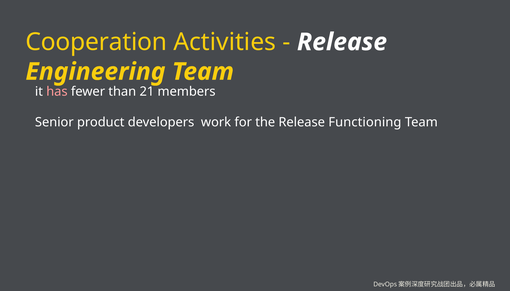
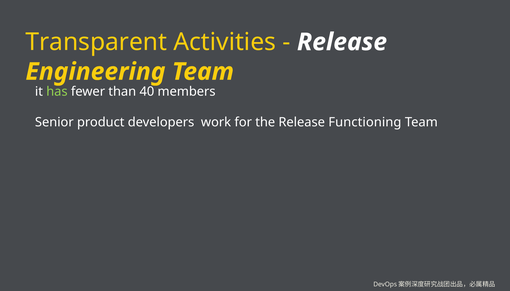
Cooperation: Cooperation -> Transparent
has colour: pink -> light green
21: 21 -> 40
